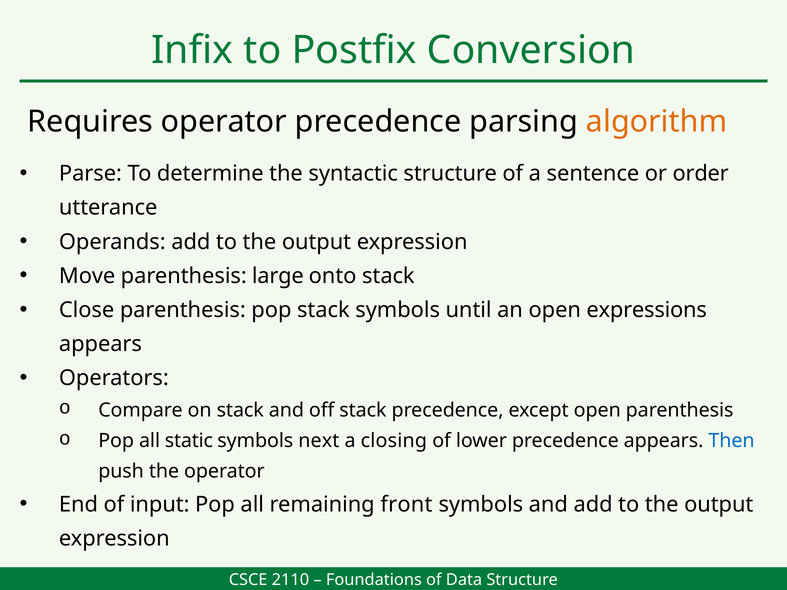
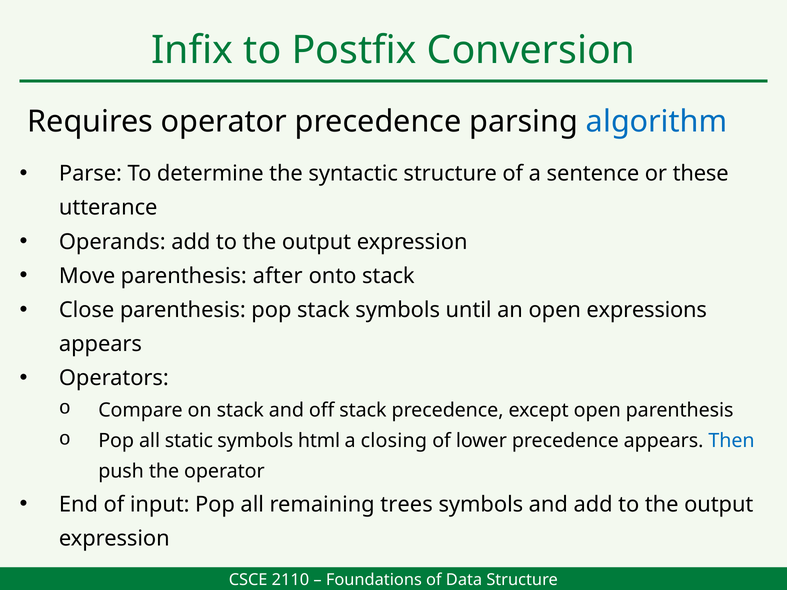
algorithm colour: orange -> blue
order: order -> these
large: large -> after
next: next -> html
front: front -> trees
